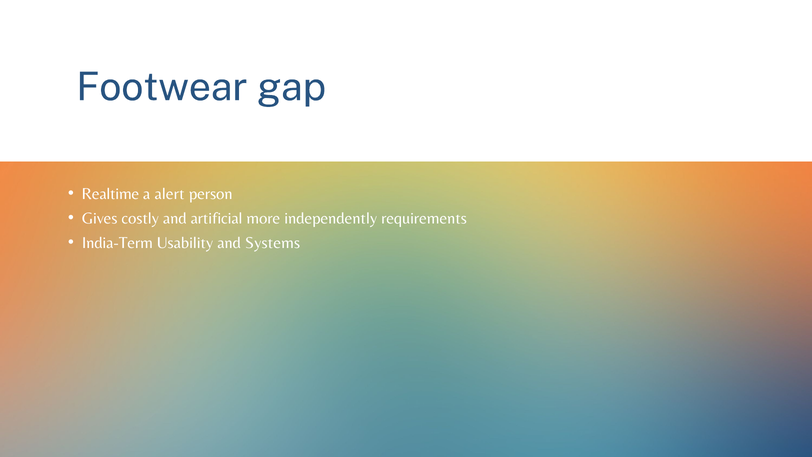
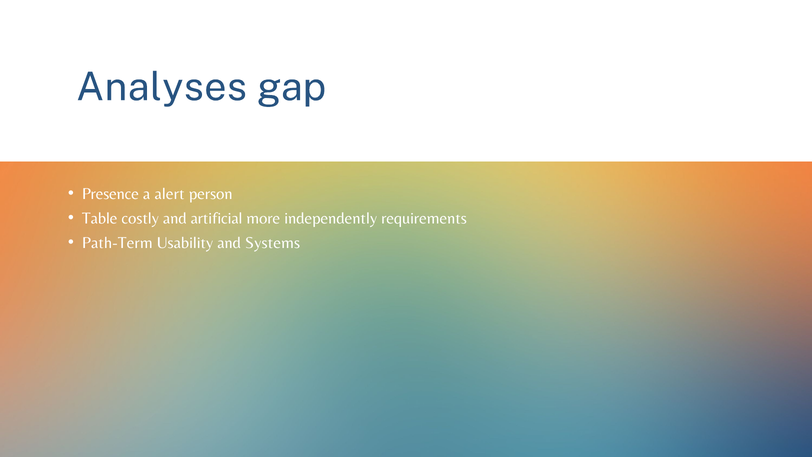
Footwear: Footwear -> Analyses
Realtime: Realtime -> Presence
Gives: Gives -> Table
India-Term: India-Term -> Path-Term
